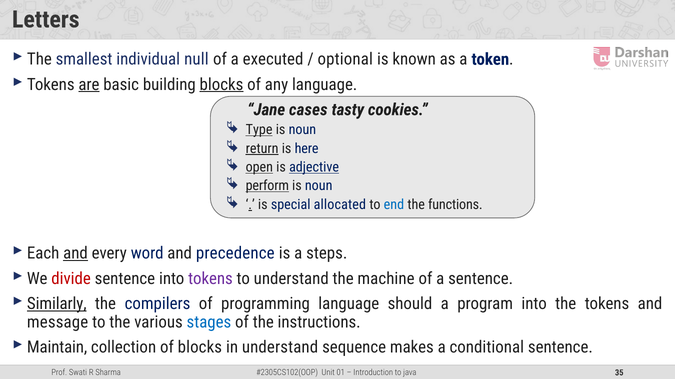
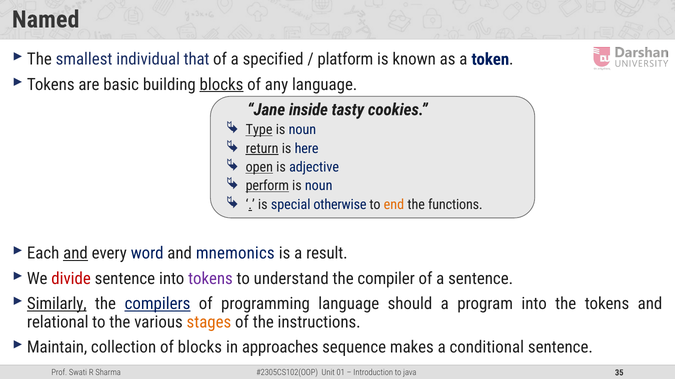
Letters: Letters -> Named
null: null -> that
executed: executed -> specified
optional: optional -> platform
are underline: present -> none
cases: cases -> inside
adjective underline: present -> none
allocated: allocated -> otherwise
end colour: blue -> orange
precedence: precedence -> mnemonics
steps: steps -> result
machine: machine -> compiler
compilers underline: none -> present
message: message -> relational
stages colour: blue -> orange
in understand: understand -> approaches
